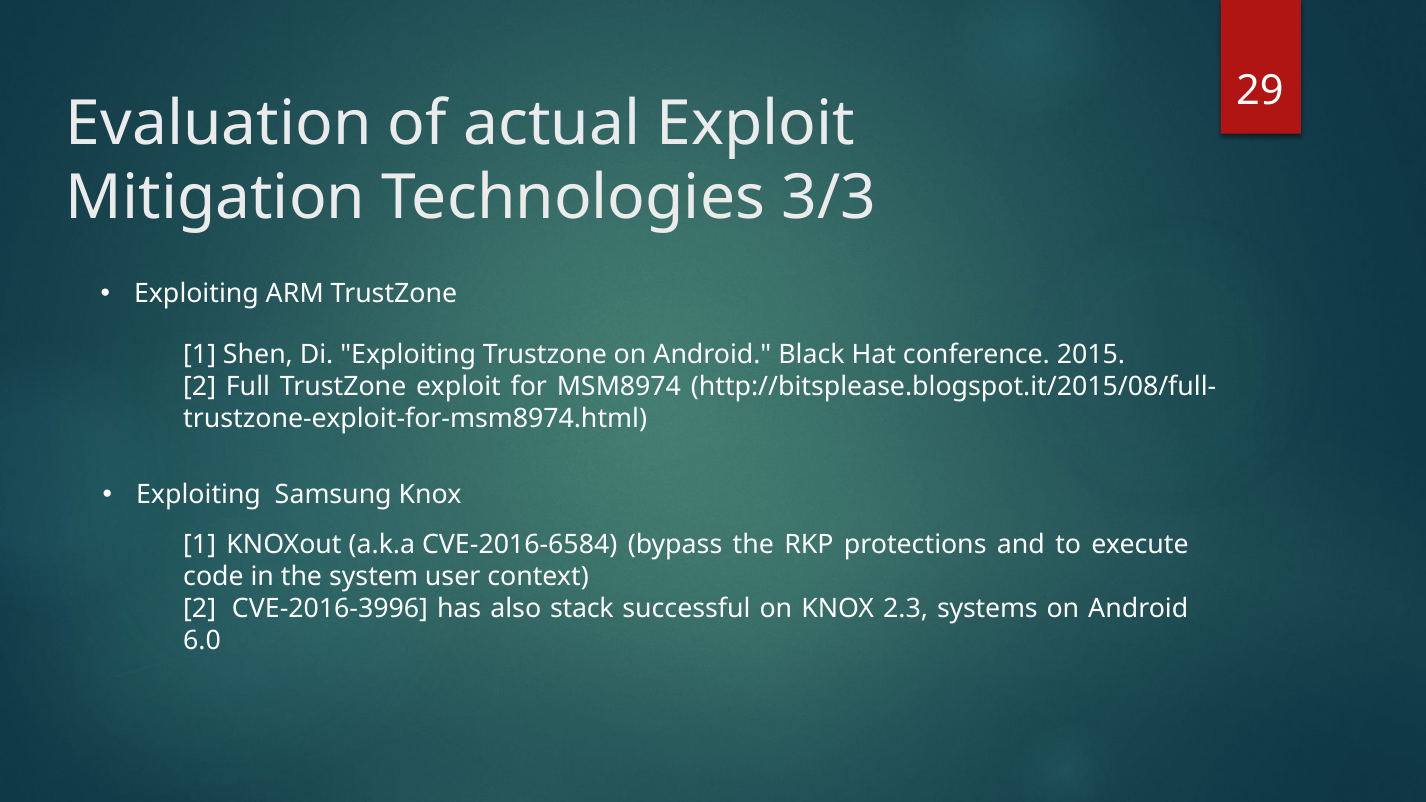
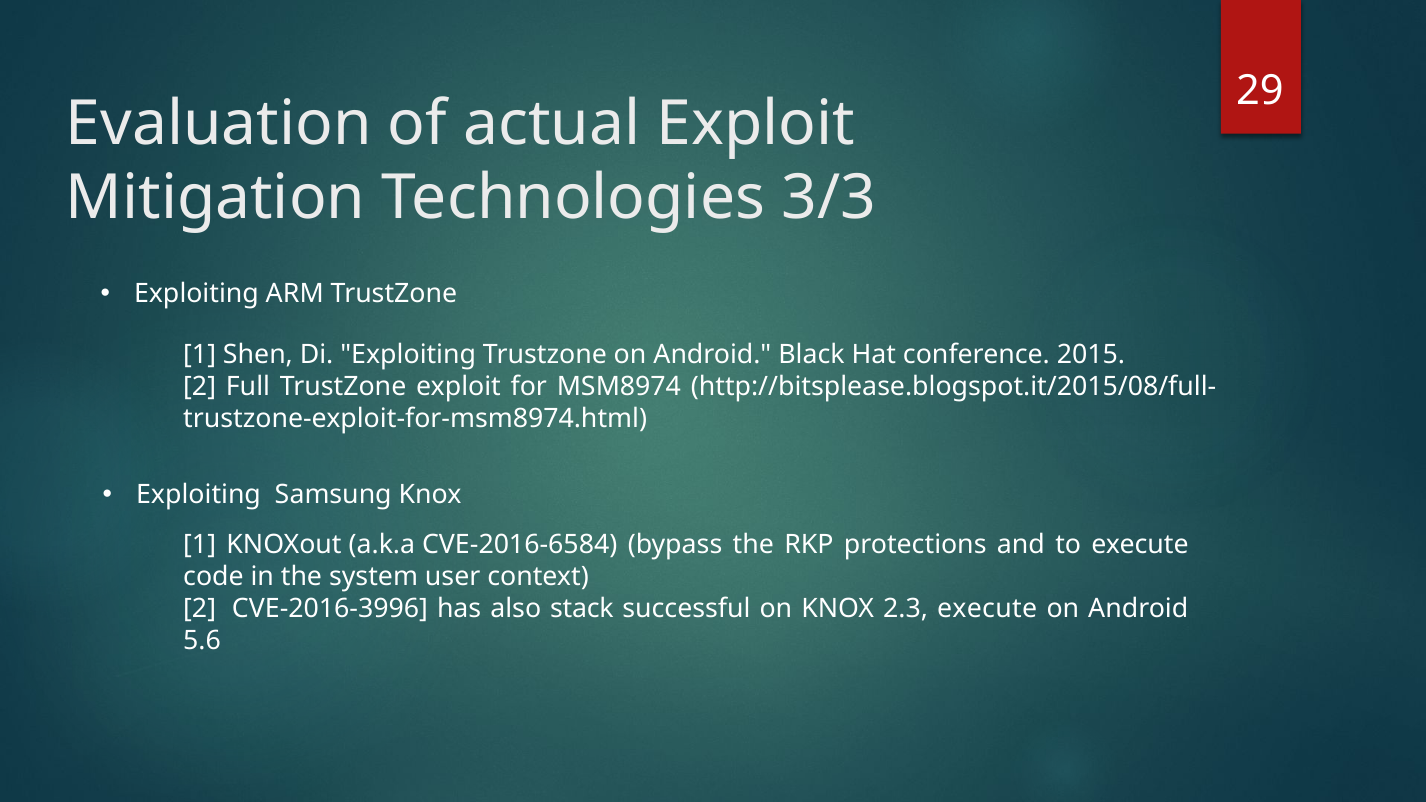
2.3 systems: systems -> execute
6.0: 6.0 -> 5.6
